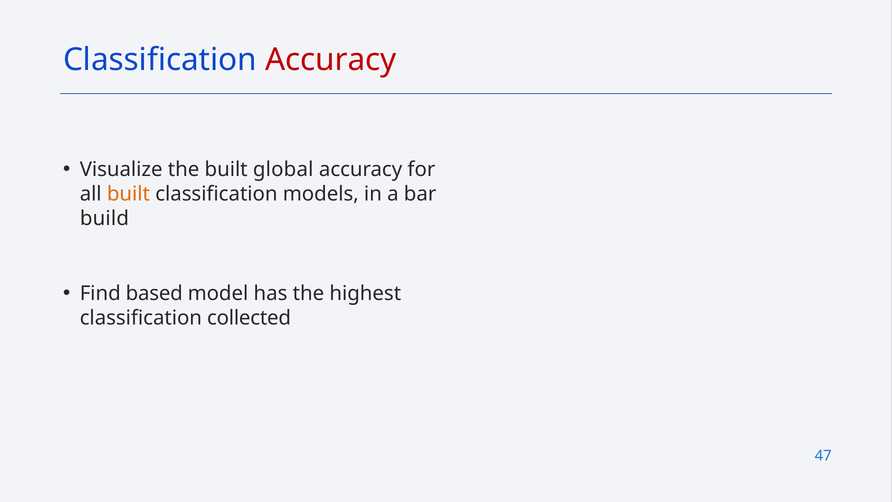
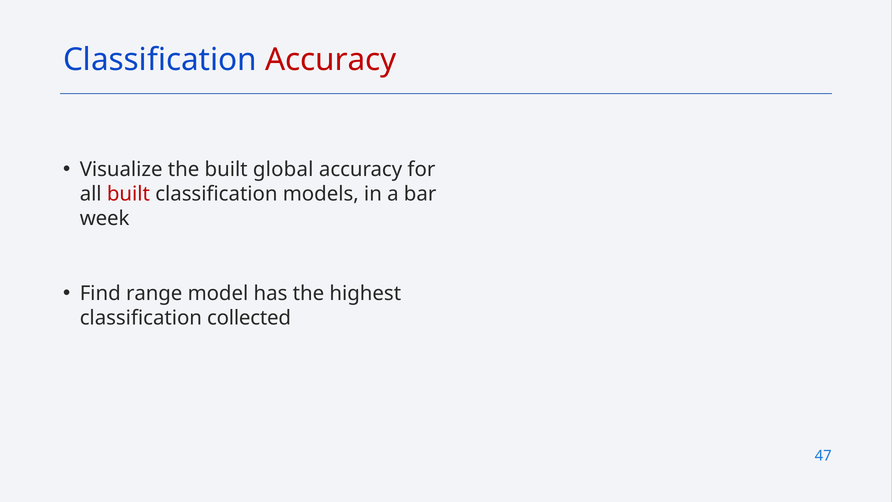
built at (128, 194) colour: orange -> red
build: build -> week
based: based -> range
